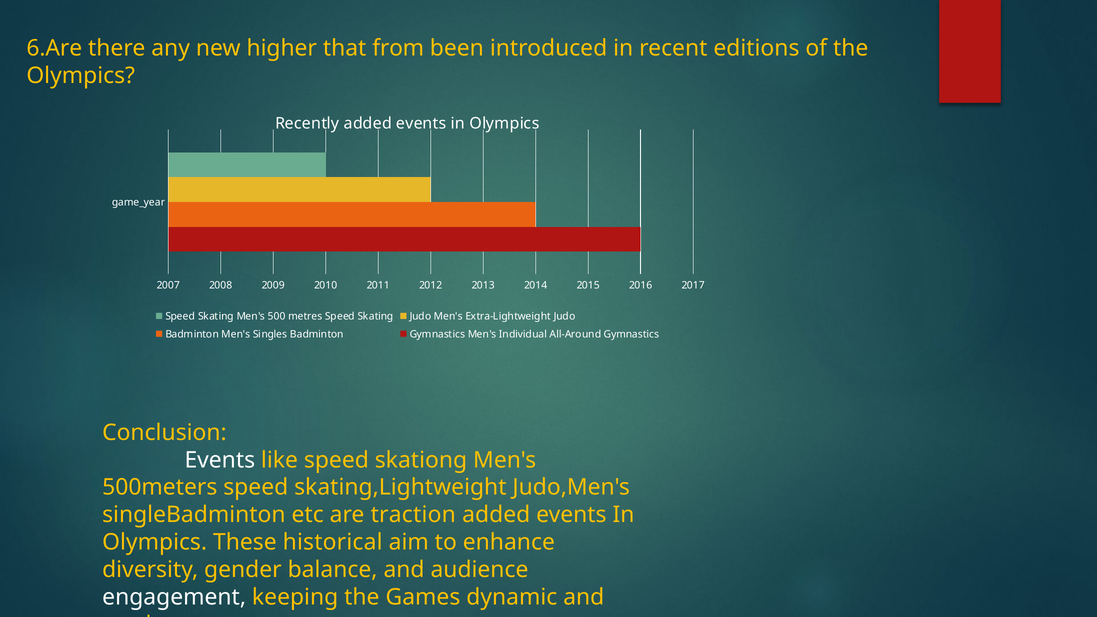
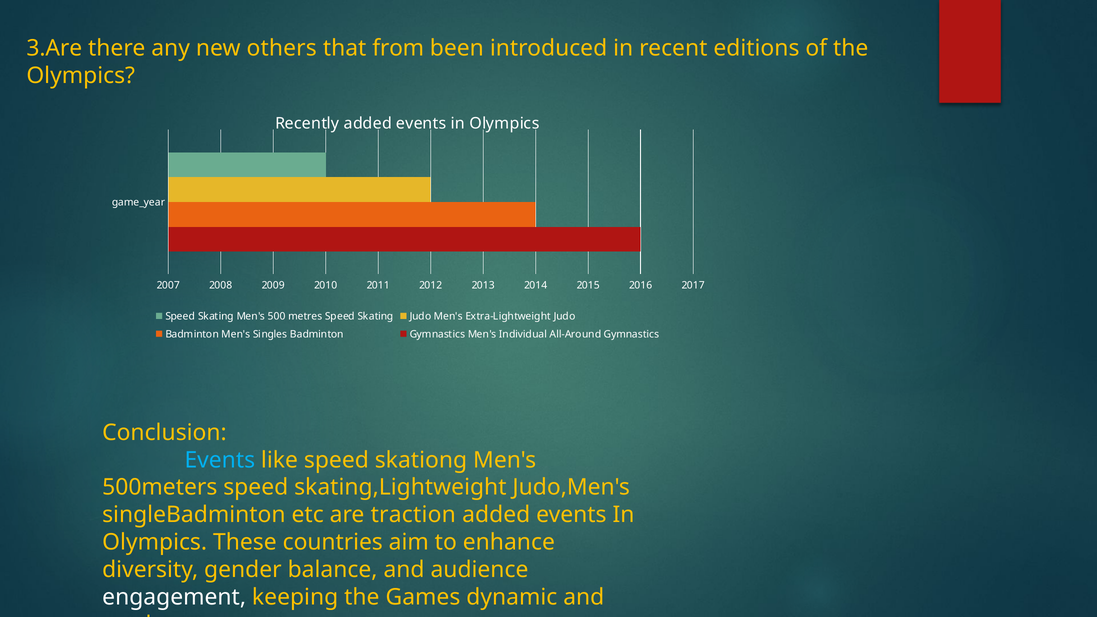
6.Are: 6.Are -> 3.Are
higher: higher -> others
Events at (220, 460) colour: white -> light blue
historical: historical -> countries
